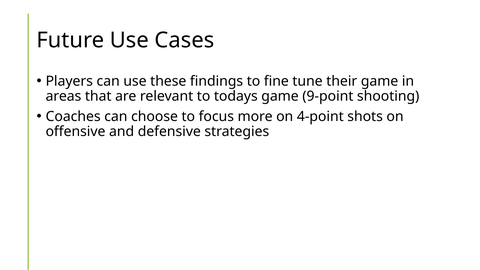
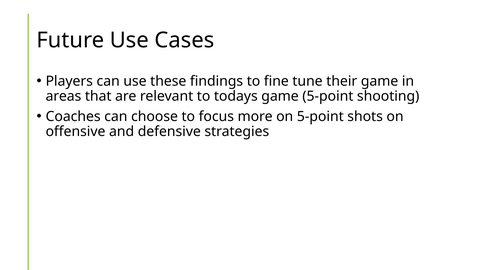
game 9-point: 9-point -> 5-point
on 4-point: 4-point -> 5-point
